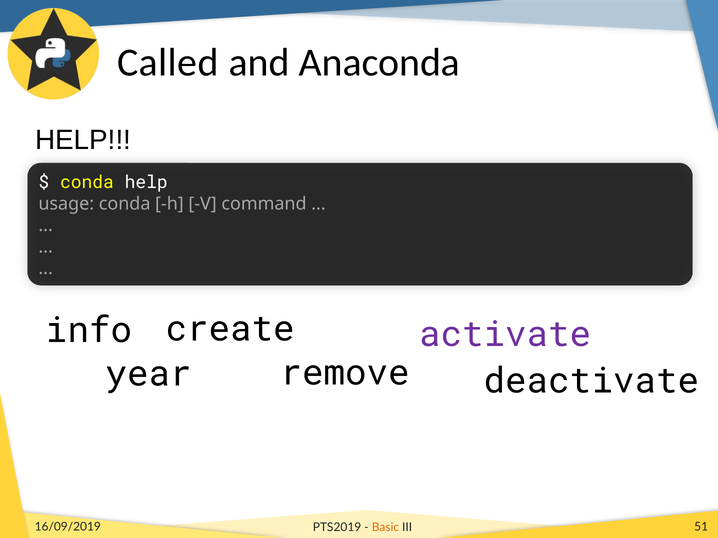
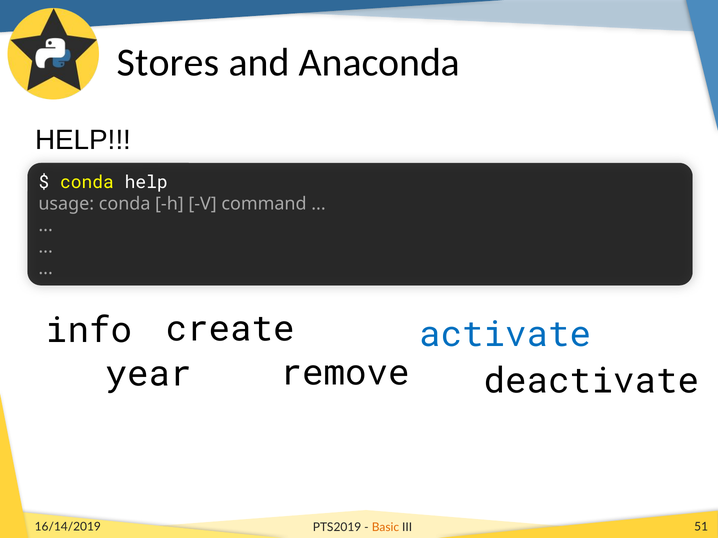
Called: Called -> Stores
activate colour: purple -> blue
16/09/2019: 16/09/2019 -> 16/14/2019
